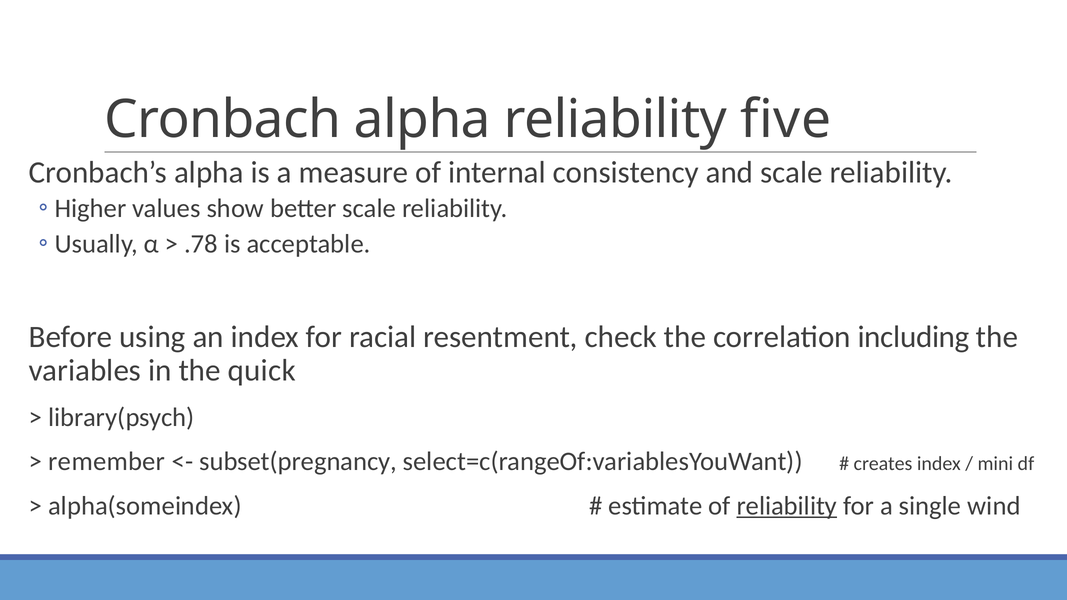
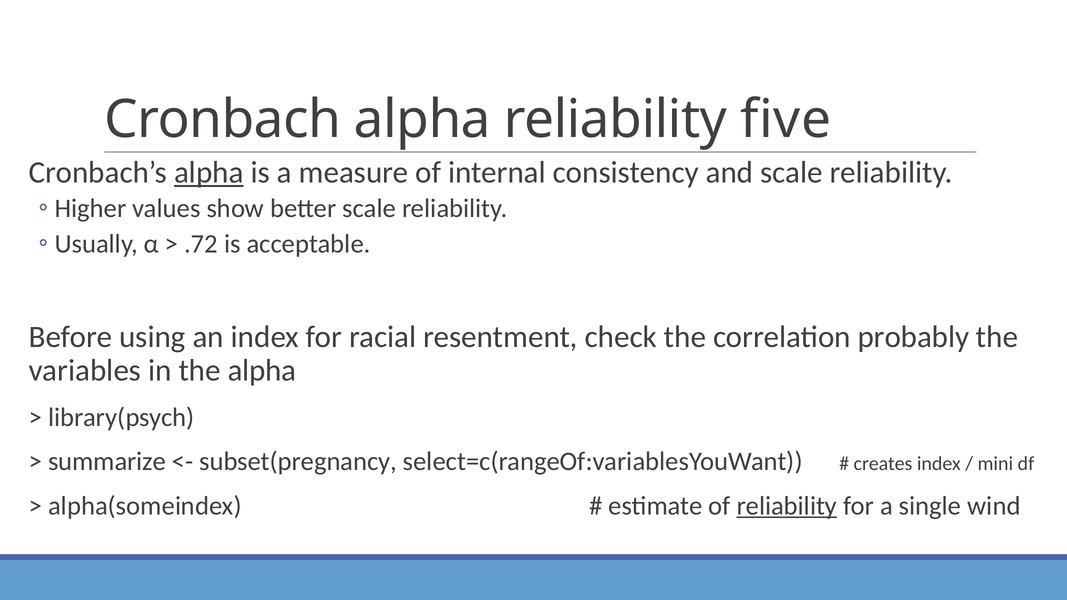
alpha at (209, 173) underline: none -> present
.78: .78 -> .72
including: including -> probably
the quick: quick -> alpha
remember: remember -> summarize
